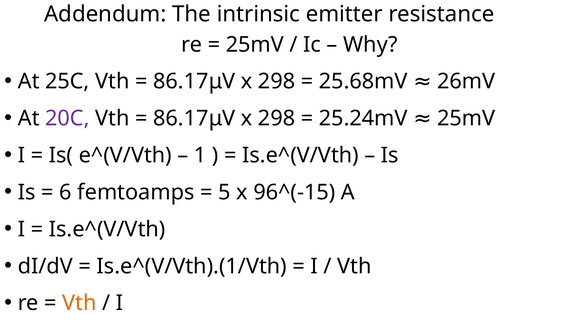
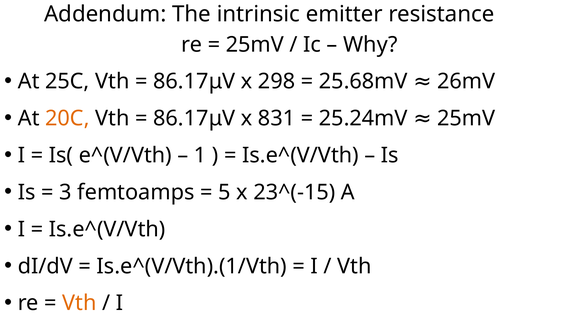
20C colour: purple -> orange
298 at (277, 118): 298 -> 831
6: 6 -> 3
96^(-15: 96^(-15 -> 23^(-15
